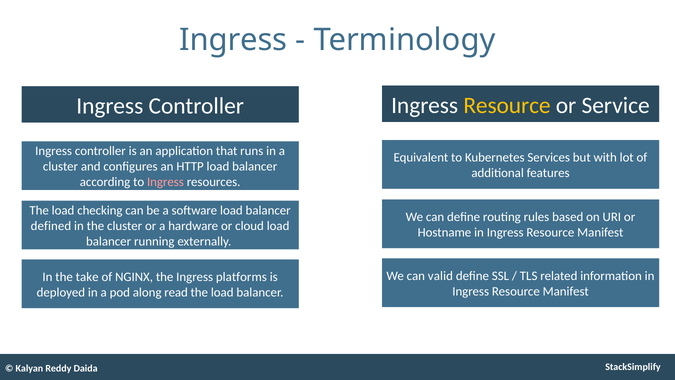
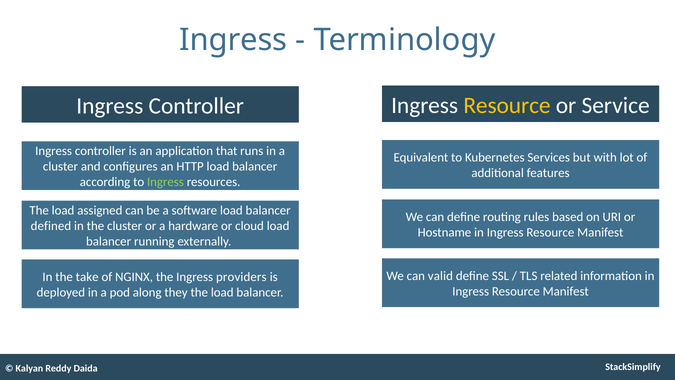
Ingress at (165, 182) colour: pink -> light green
checking: checking -> assigned
platforms: platforms -> providers
read: read -> they
